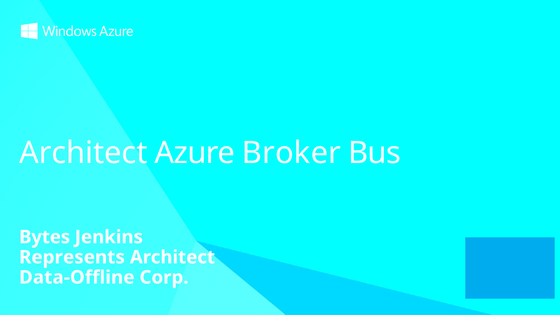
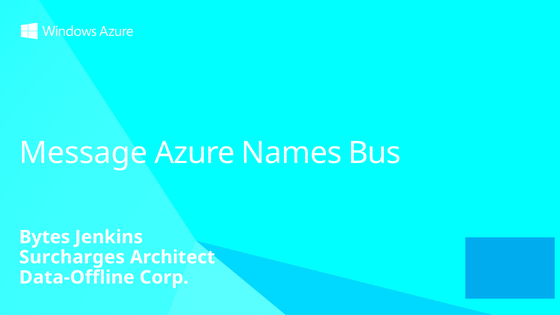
Architect at (83, 153): Architect -> Message
Broker: Broker -> Names
Represents: Represents -> Surcharges
